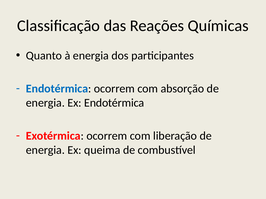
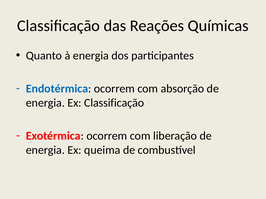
Ex Endotérmica: Endotérmica -> Classificação
